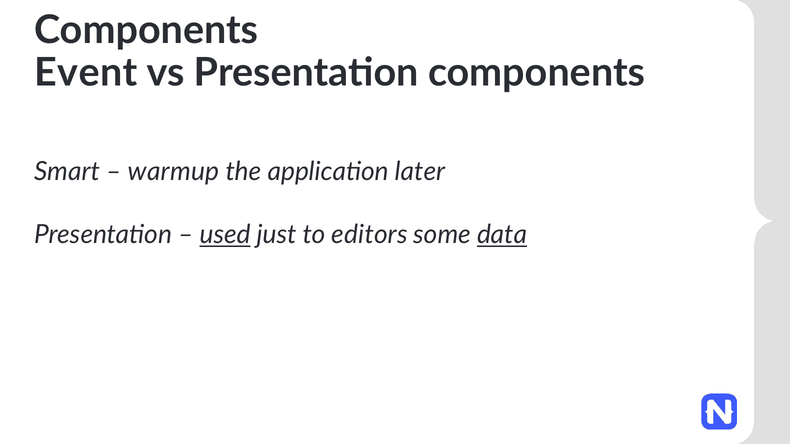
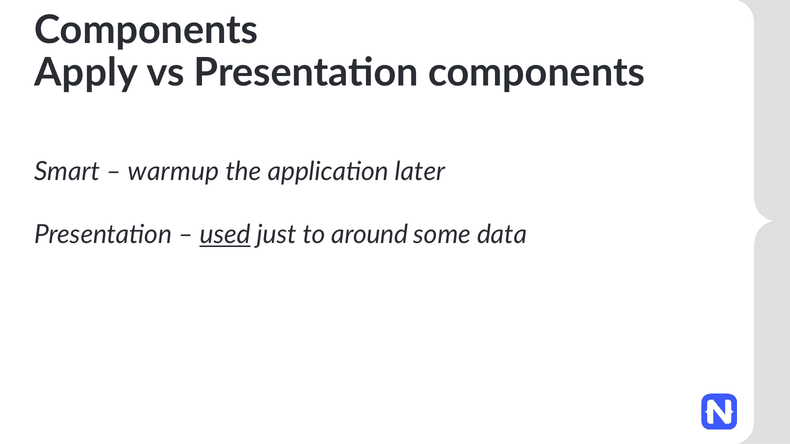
Event: Event -> Apply
editors: editors -> around
data underline: present -> none
